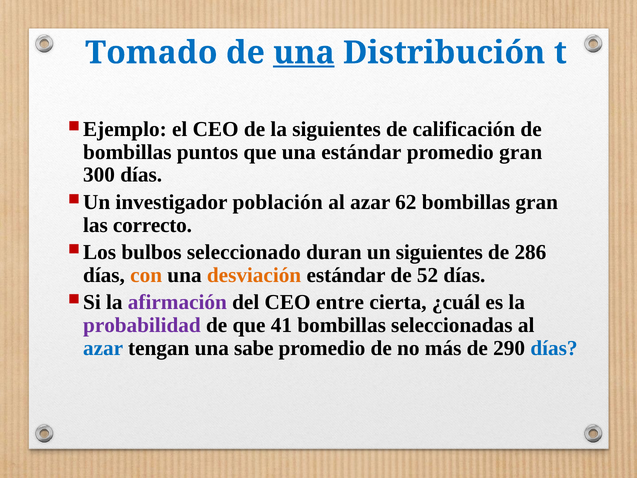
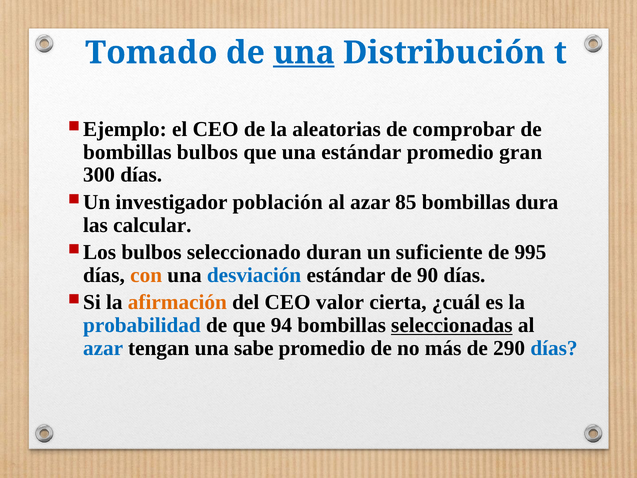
la siguientes: siguientes -> aleatorias
calificación: calificación -> comprobar
bombillas puntos: puntos -> bulbos
62: 62 -> 85
bombillas gran: gran -> dura
correcto: correcto -> calcular
un siguientes: siguientes -> suficiente
286: 286 -> 995
desviación colour: orange -> blue
52: 52 -> 90
afirmación colour: purple -> orange
entre: entre -> valor
probabilidad colour: purple -> blue
41: 41 -> 94
seleccionadas underline: none -> present
